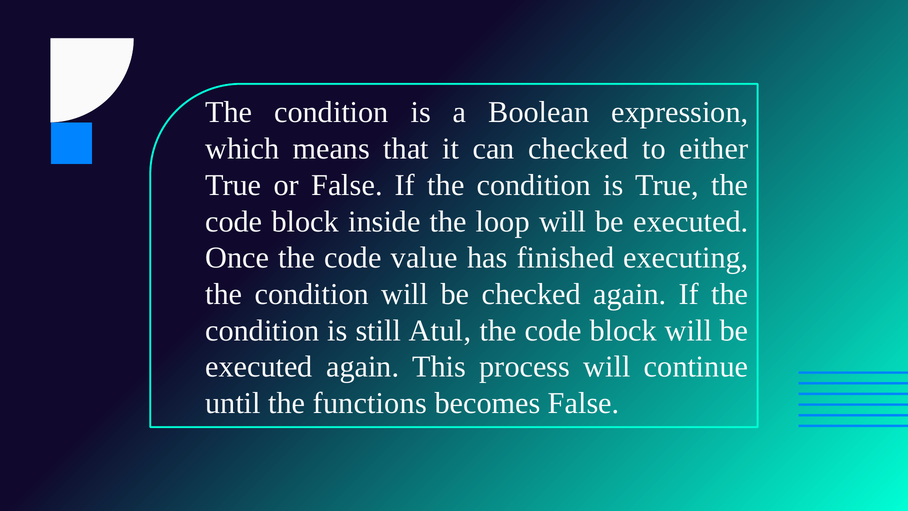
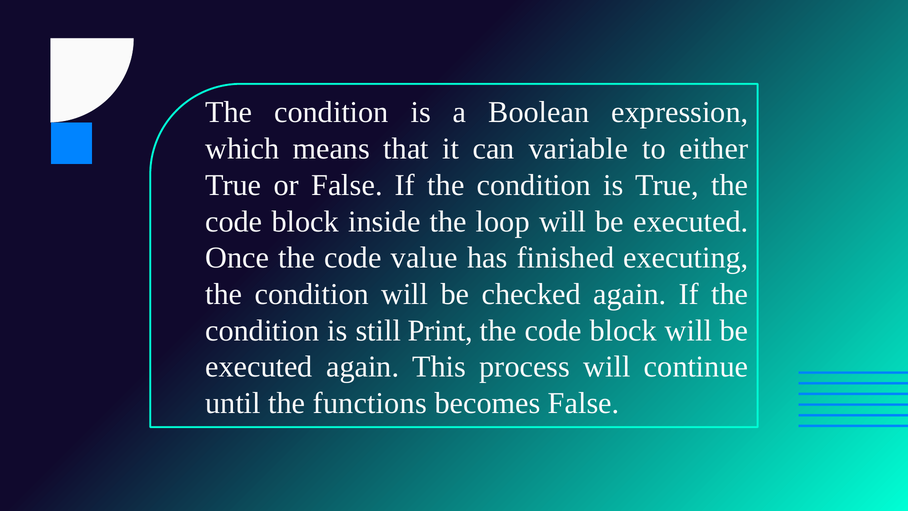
can checked: checked -> variable
Atul: Atul -> Print
